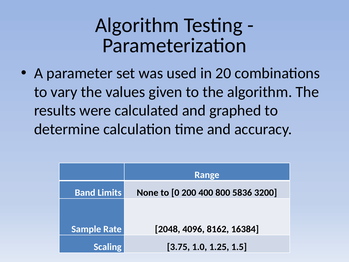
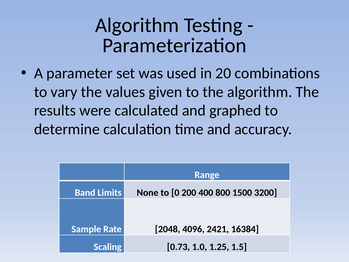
5836: 5836 -> 1500
8162: 8162 -> 2421
3.75: 3.75 -> 0.73
